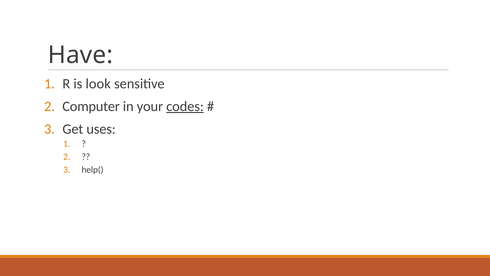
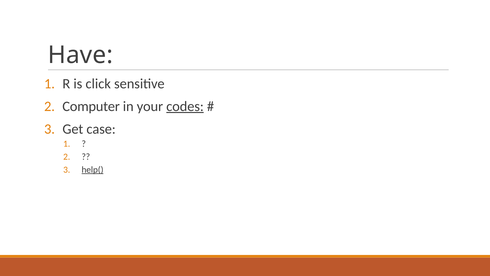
look: look -> click
uses: uses -> case
help( underline: none -> present
